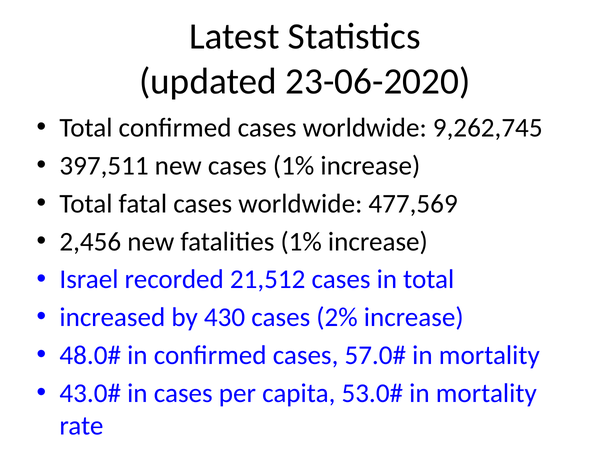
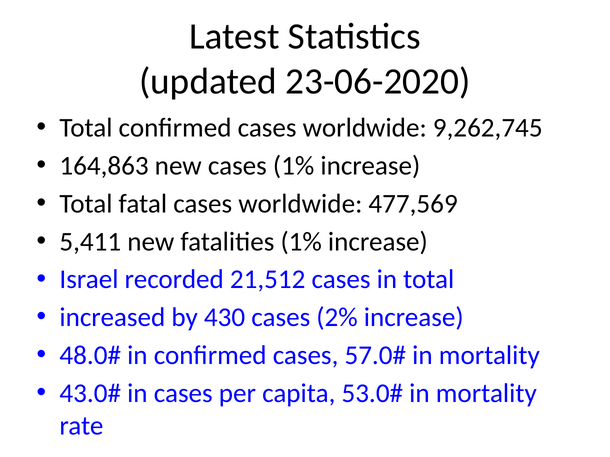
397,511: 397,511 -> 164,863
2,456: 2,456 -> 5,411
